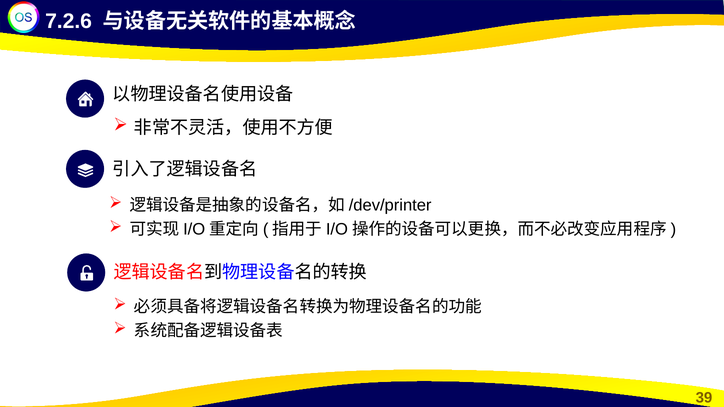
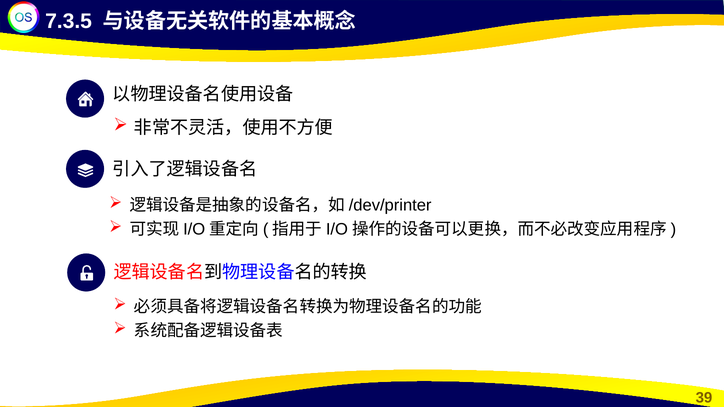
7.2.6: 7.2.6 -> 7.3.5
